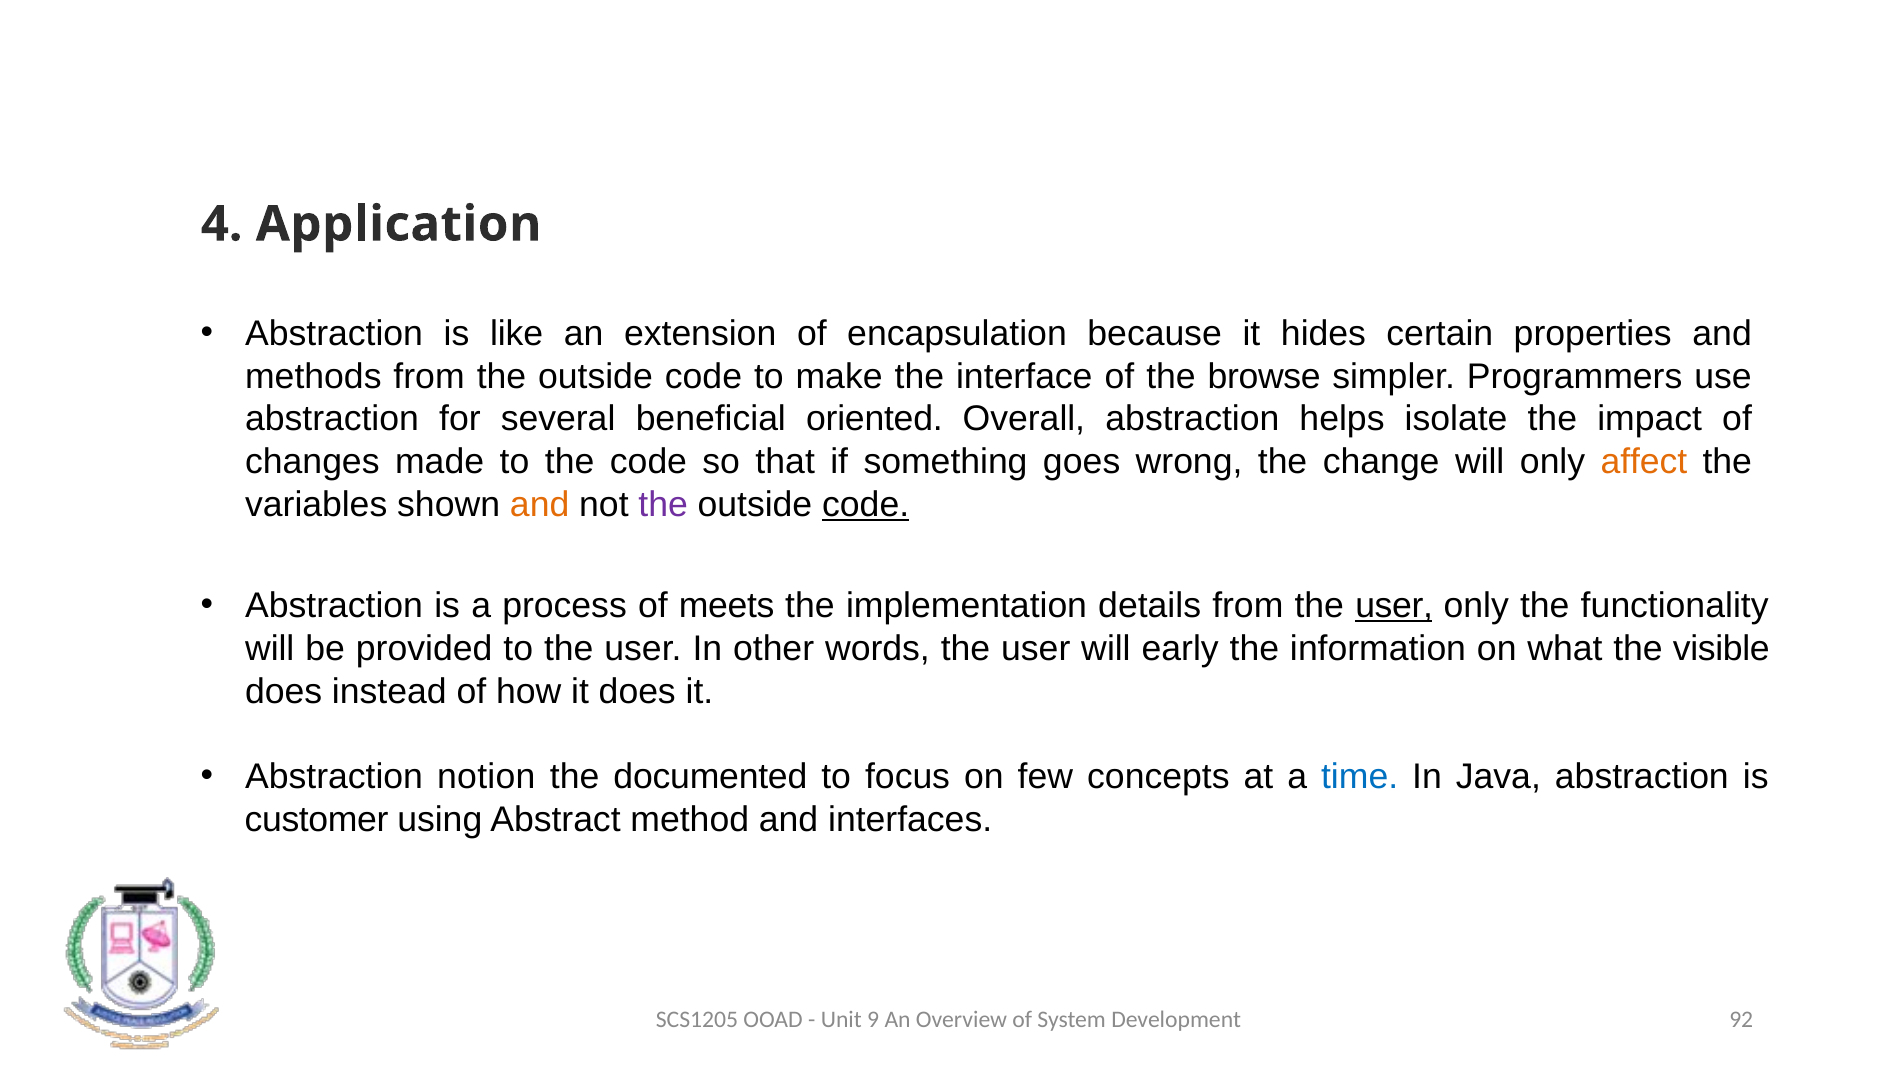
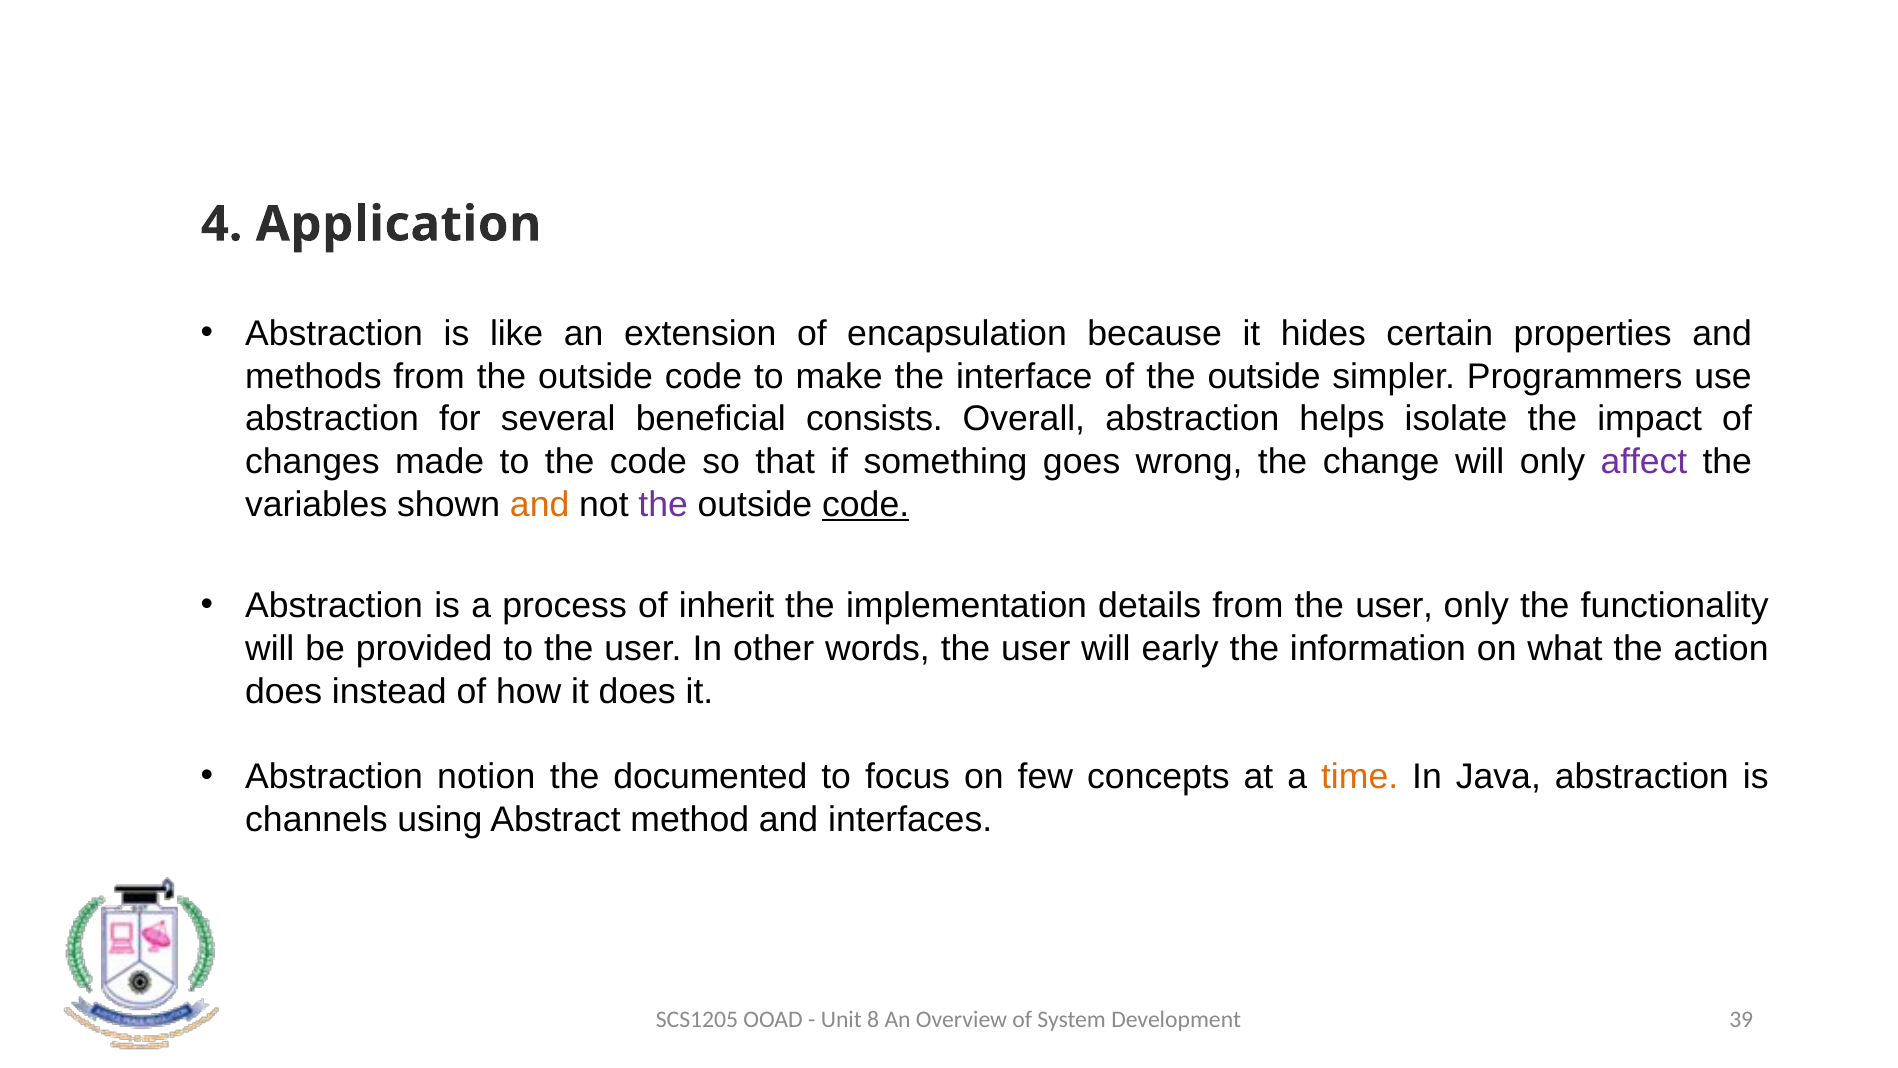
of the browse: browse -> outside
oriented: oriented -> consists
affect colour: orange -> purple
meets: meets -> inherit
user at (1394, 606) underline: present -> none
visible: visible -> action
time colour: blue -> orange
customer: customer -> channels
9: 9 -> 8
92: 92 -> 39
